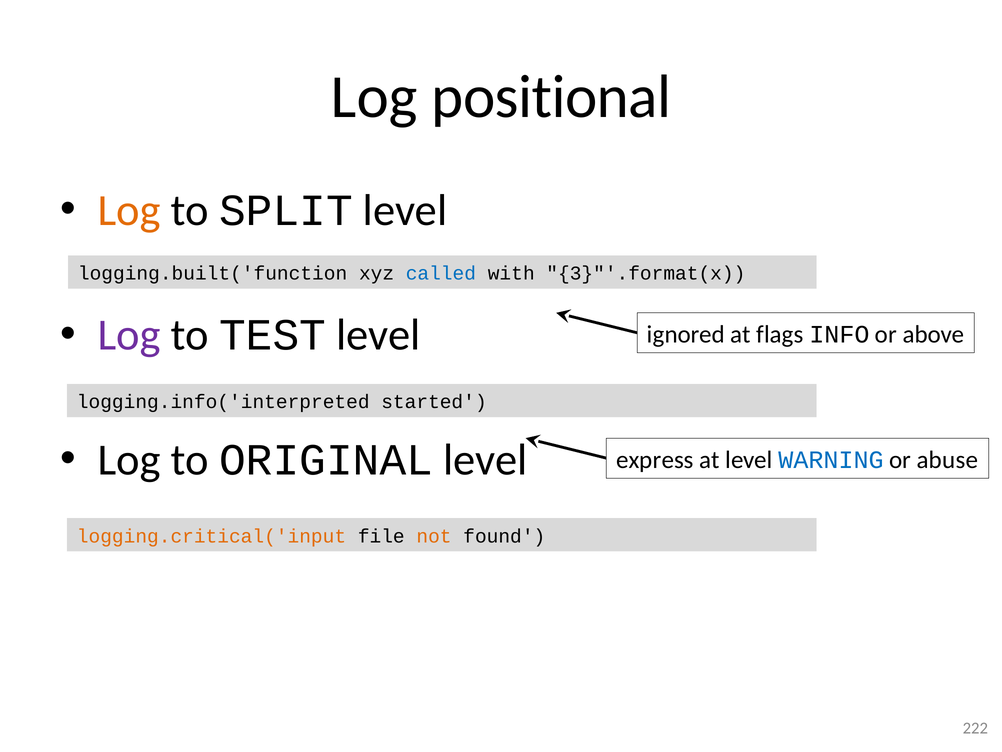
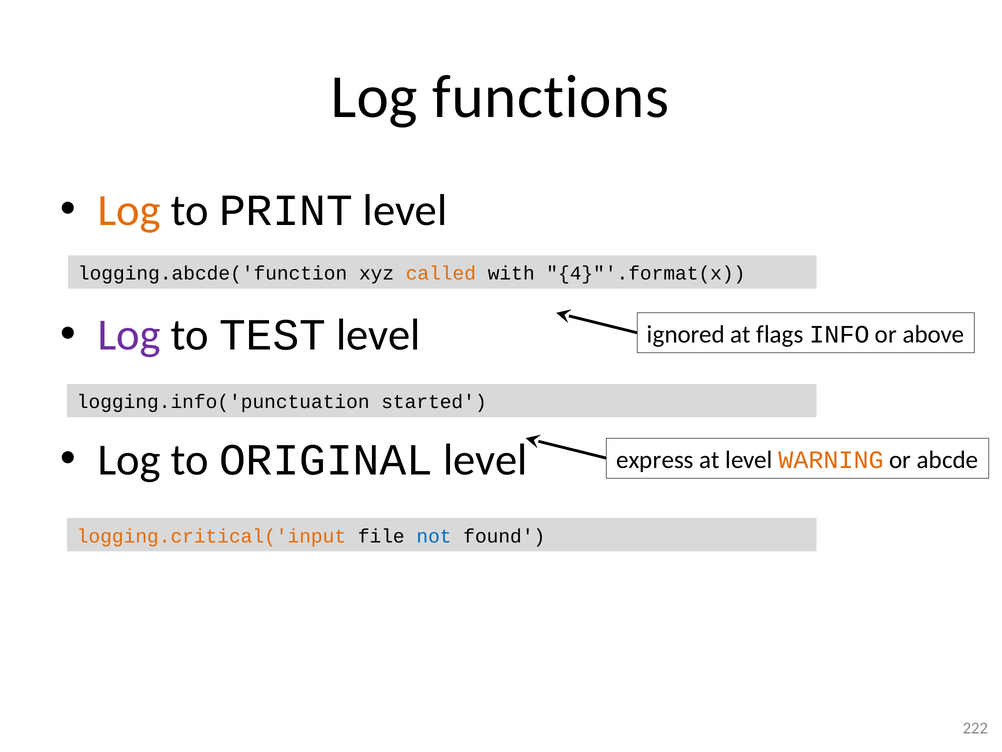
positional: positional -> functions
SPLIT: SPLIT -> PRINT
logging.built('function: logging.built('function -> logging.abcde('function
called colour: blue -> orange
3}"'.format(x: 3}"'.format(x -> 4}"'.format(x
logging.info('interpreted: logging.info('interpreted -> logging.info('punctuation
WARNING colour: blue -> orange
abuse: abuse -> abcde
not colour: orange -> blue
